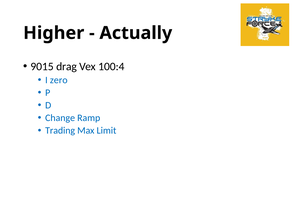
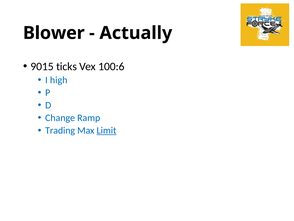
Higher: Higher -> Blower
drag: drag -> ticks
100:4: 100:4 -> 100:6
zero: zero -> high
Limit underline: none -> present
